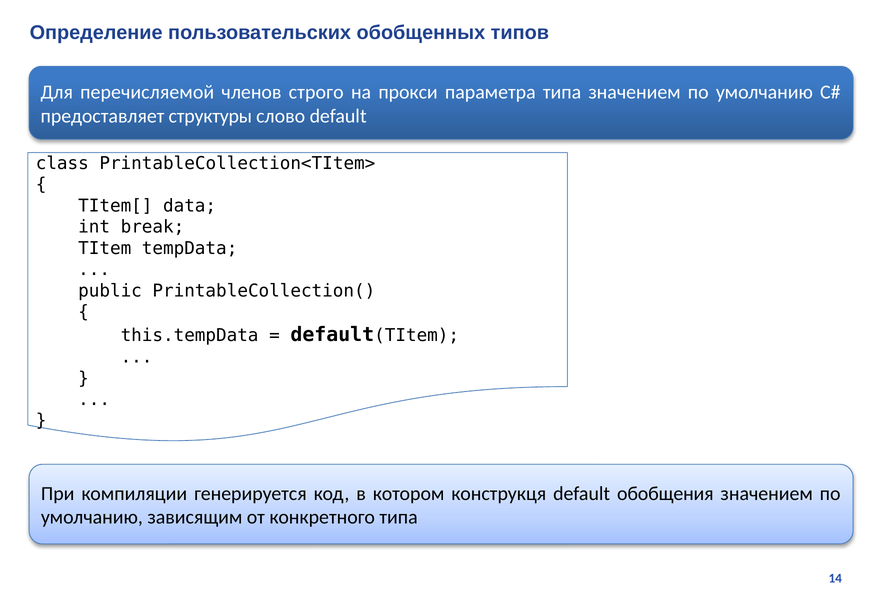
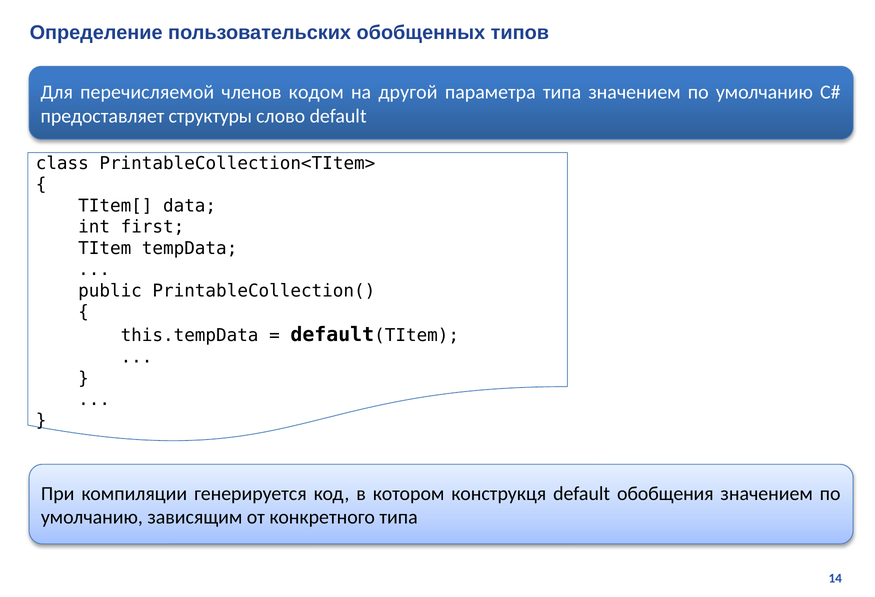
строго: строго -> кодом
прокси: прокси -> другой
break: break -> first
